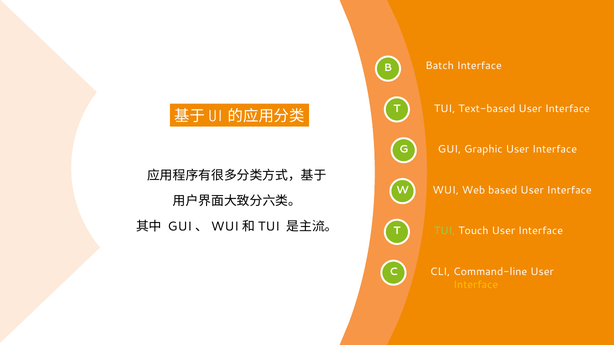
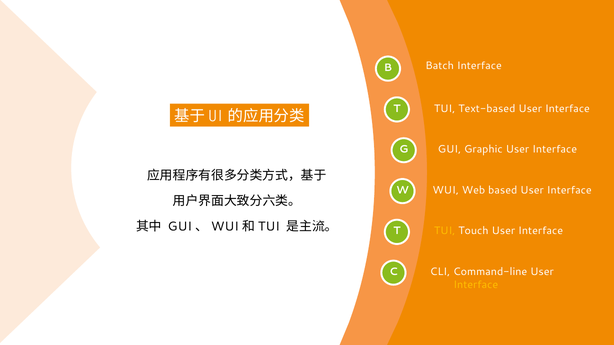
TUI at (445, 231) colour: light green -> yellow
